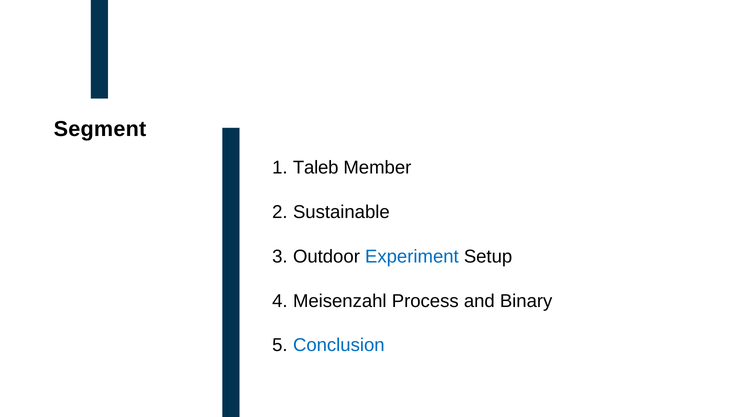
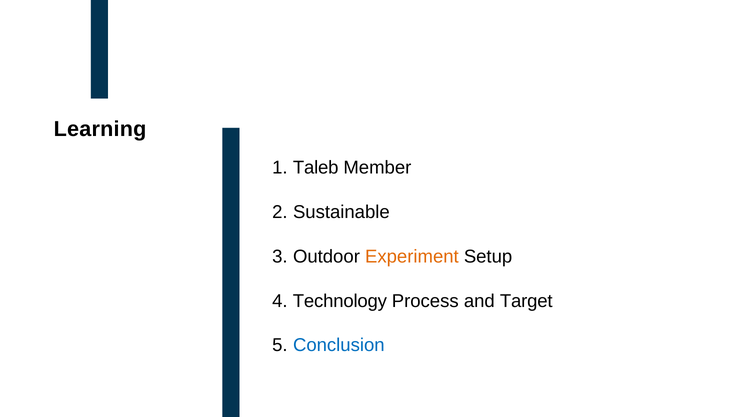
Segment: Segment -> Learning
Experiment colour: blue -> orange
Meisenzahl: Meisenzahl -> Technology
Binary: Binary -> Target
